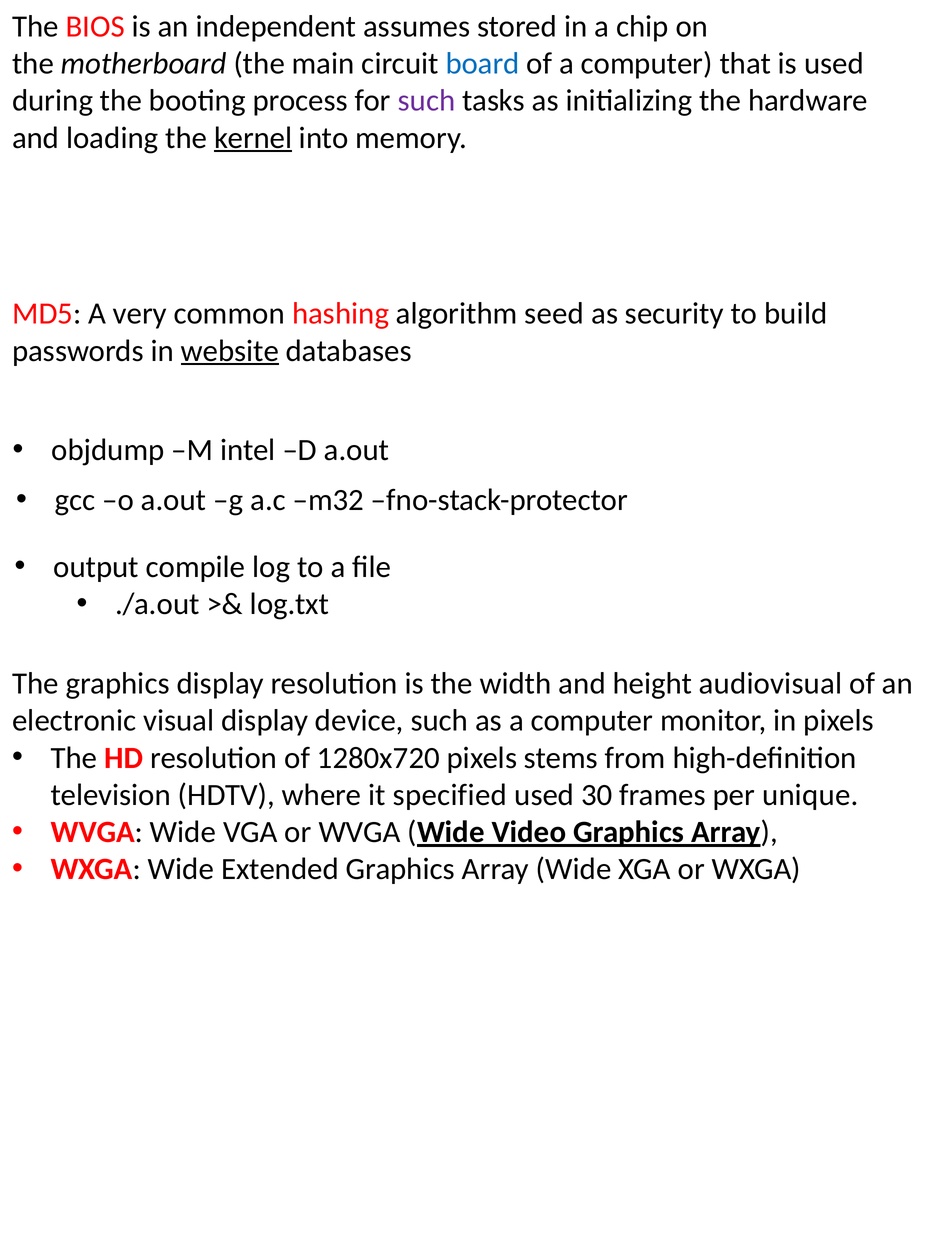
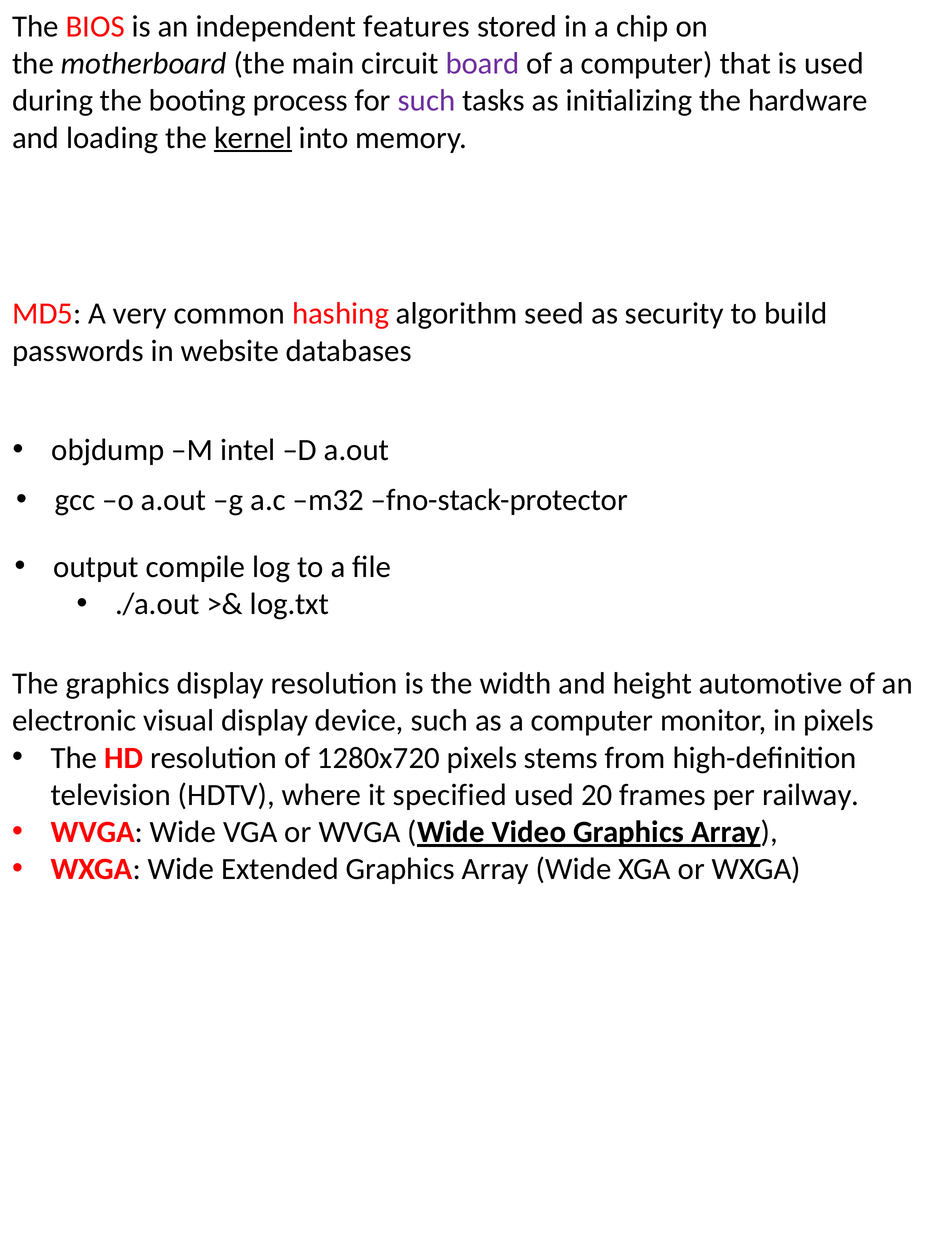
assumes: assumes -> features
board colour: blue -> purple
website underline: present -> none
audiovisual: audiovisual -> automotive
30: 30 -> 20
unique: unique -> railway
